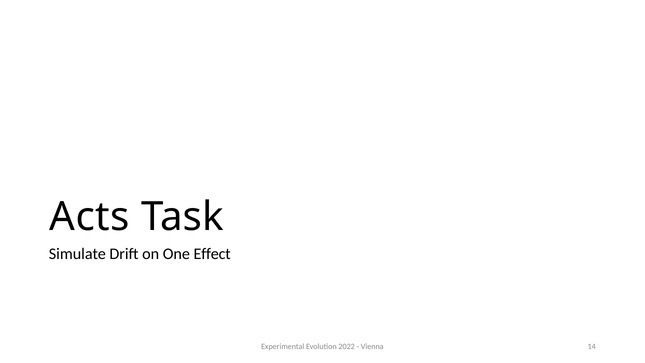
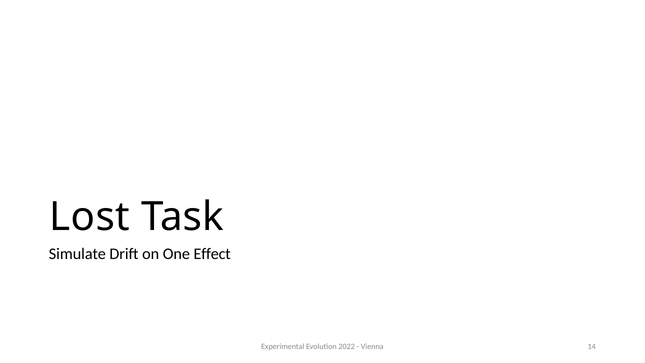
Acts: Acts -> Lost
